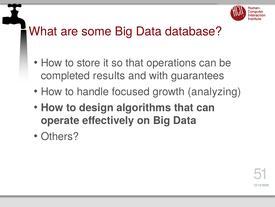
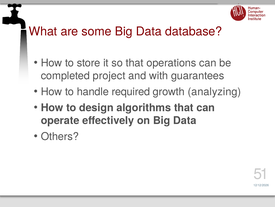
results: results -> project
focused: focused -> required
